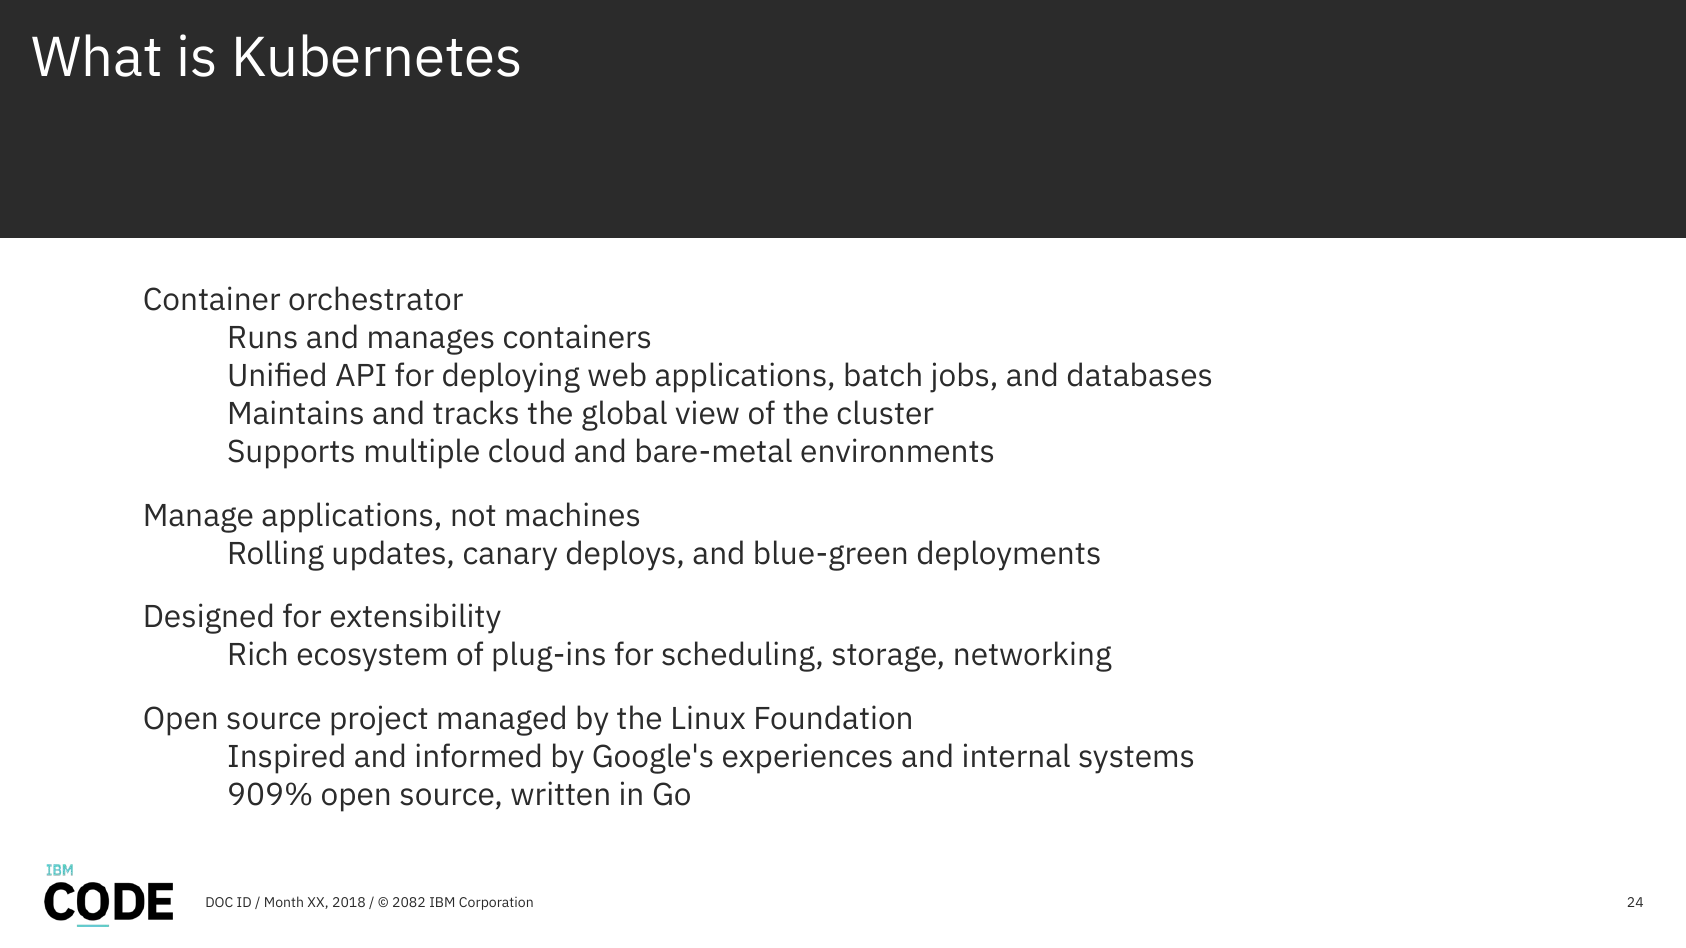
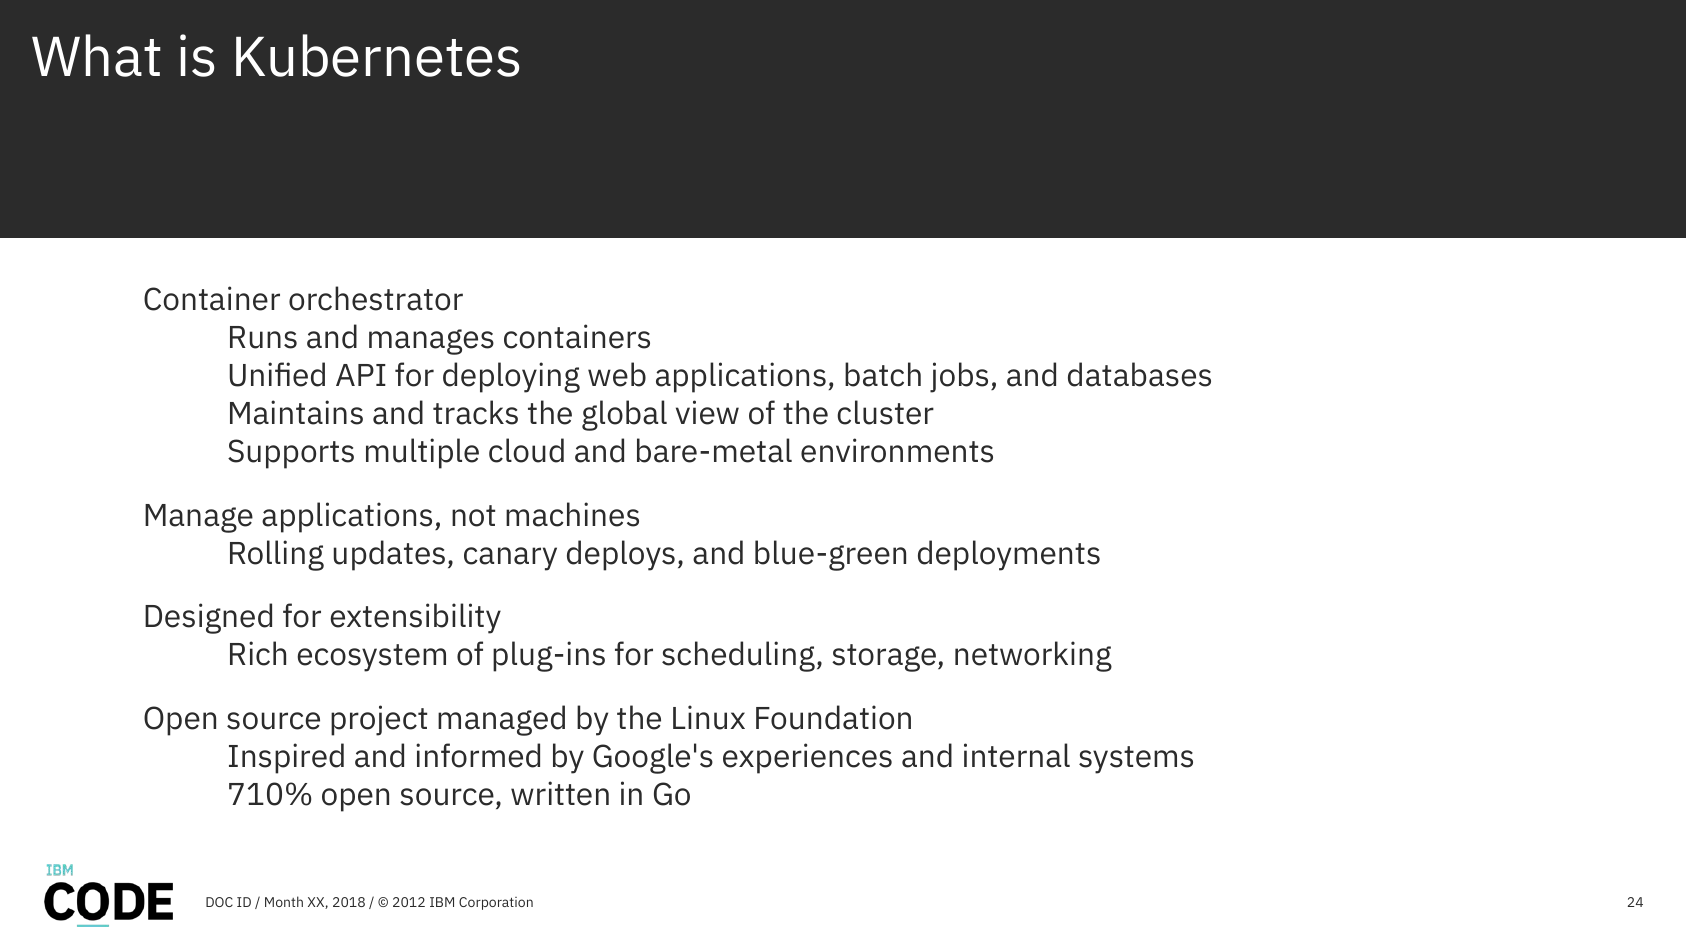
909%: 909% -> 710%
2082: 2082 -> 2012
